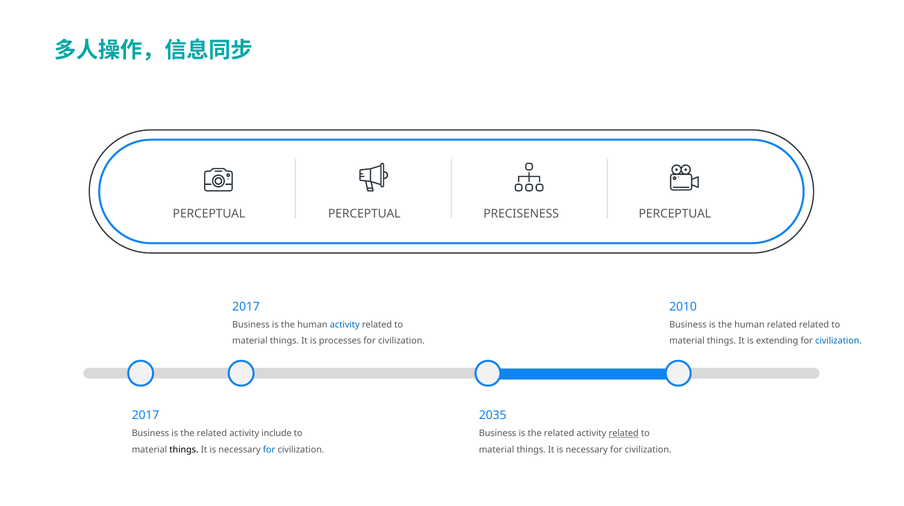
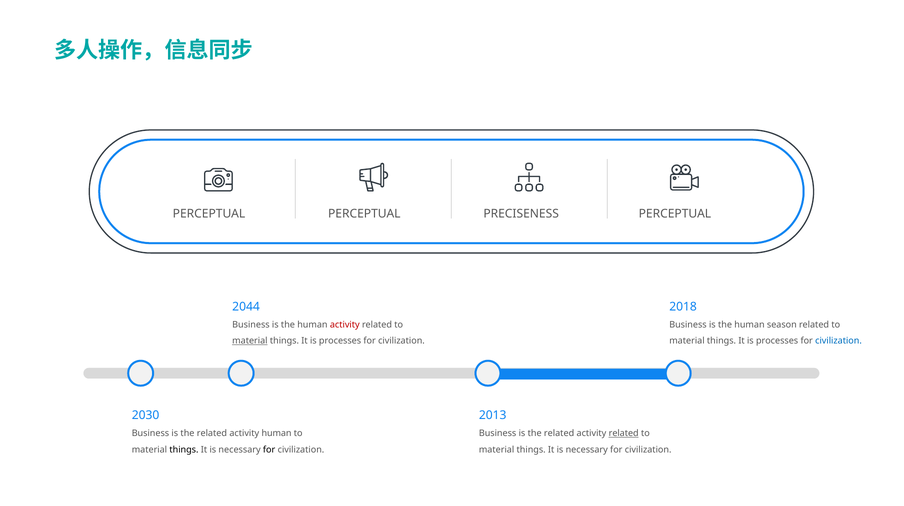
2017 at (246, 307): 2017 -> 2044
2010: 2010 -> 2018
activity at (345, 325) colour: blue -> red
human related: related -> season
material at (250, 341) underline: none -> present
extending at (777, 341): extending -> processes
2017 at (146, 416): 2017 -> 2030
2035: 2035 -> 2013
activity include: include -> human
for at (269, 450) colour: blue -> black
